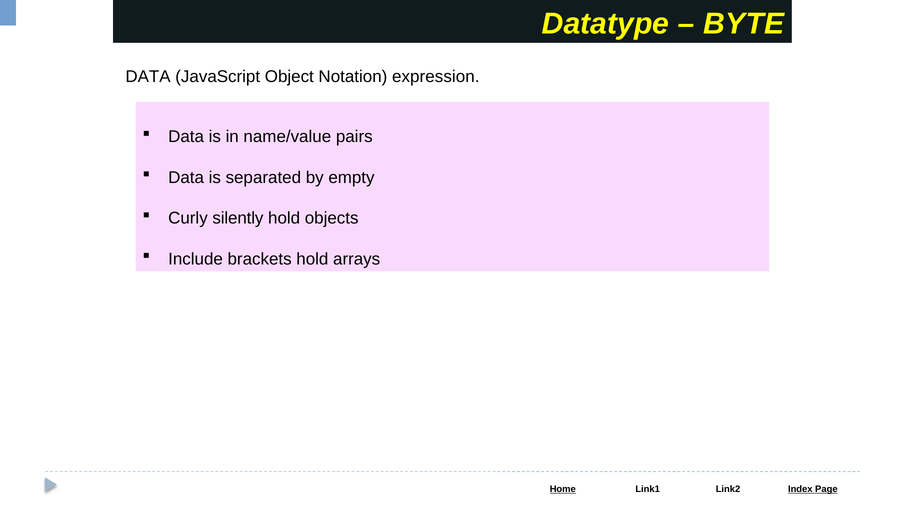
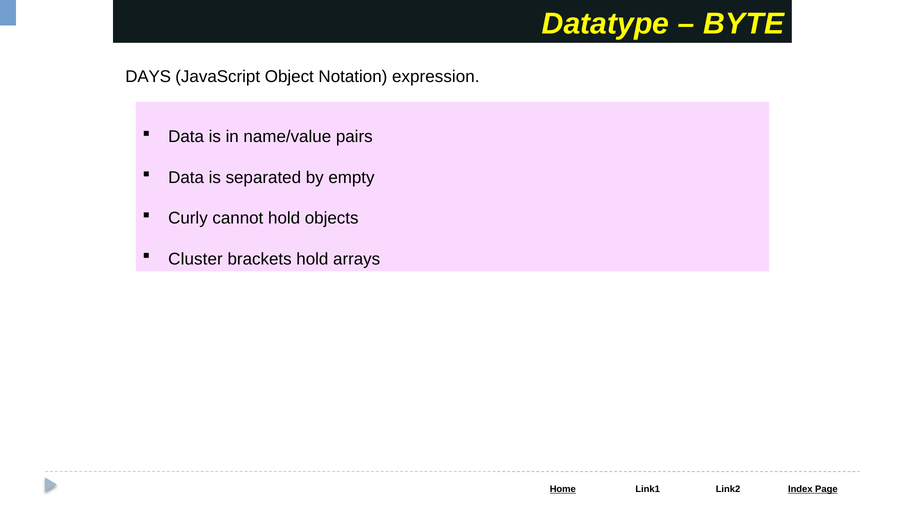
DATA at (148, 77): DATA -> DAYS
silently: silently -> cannot
Include: Include -> Cluster
